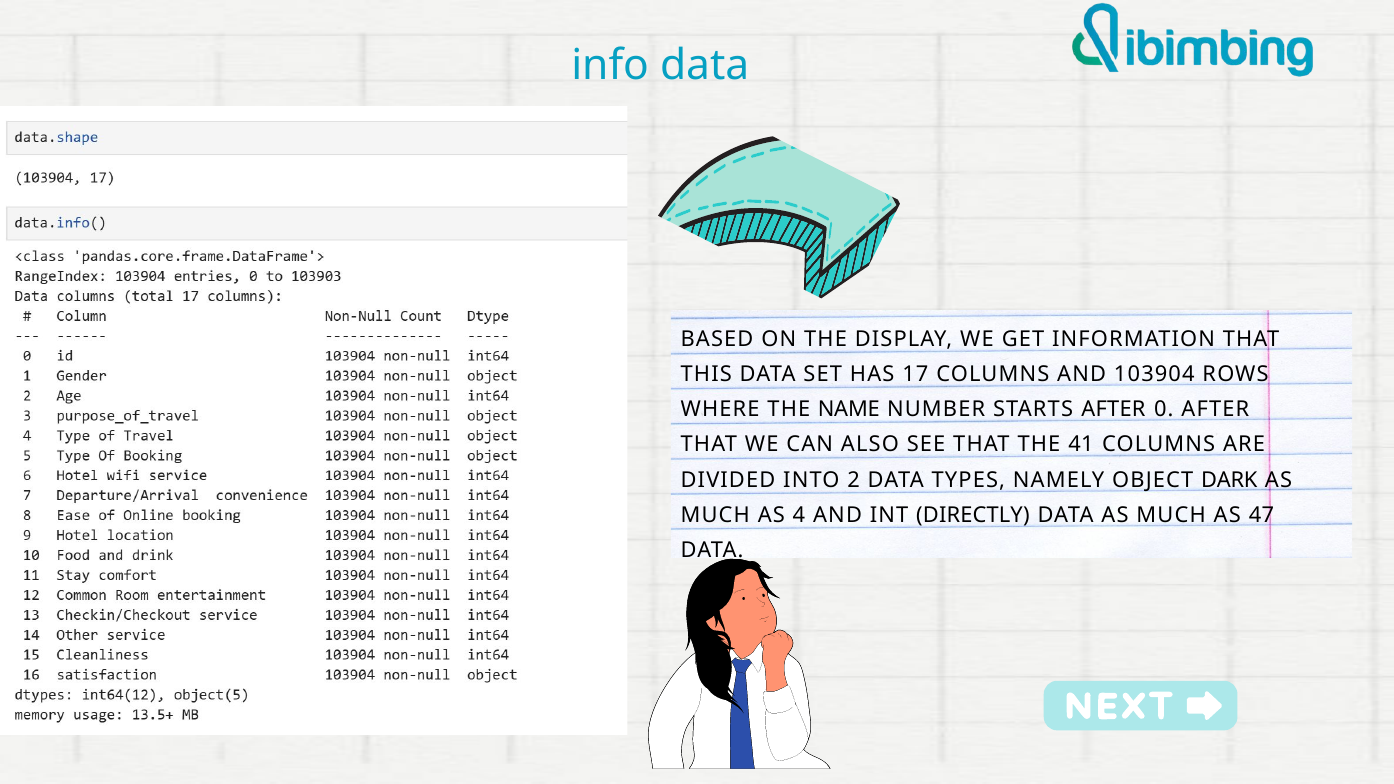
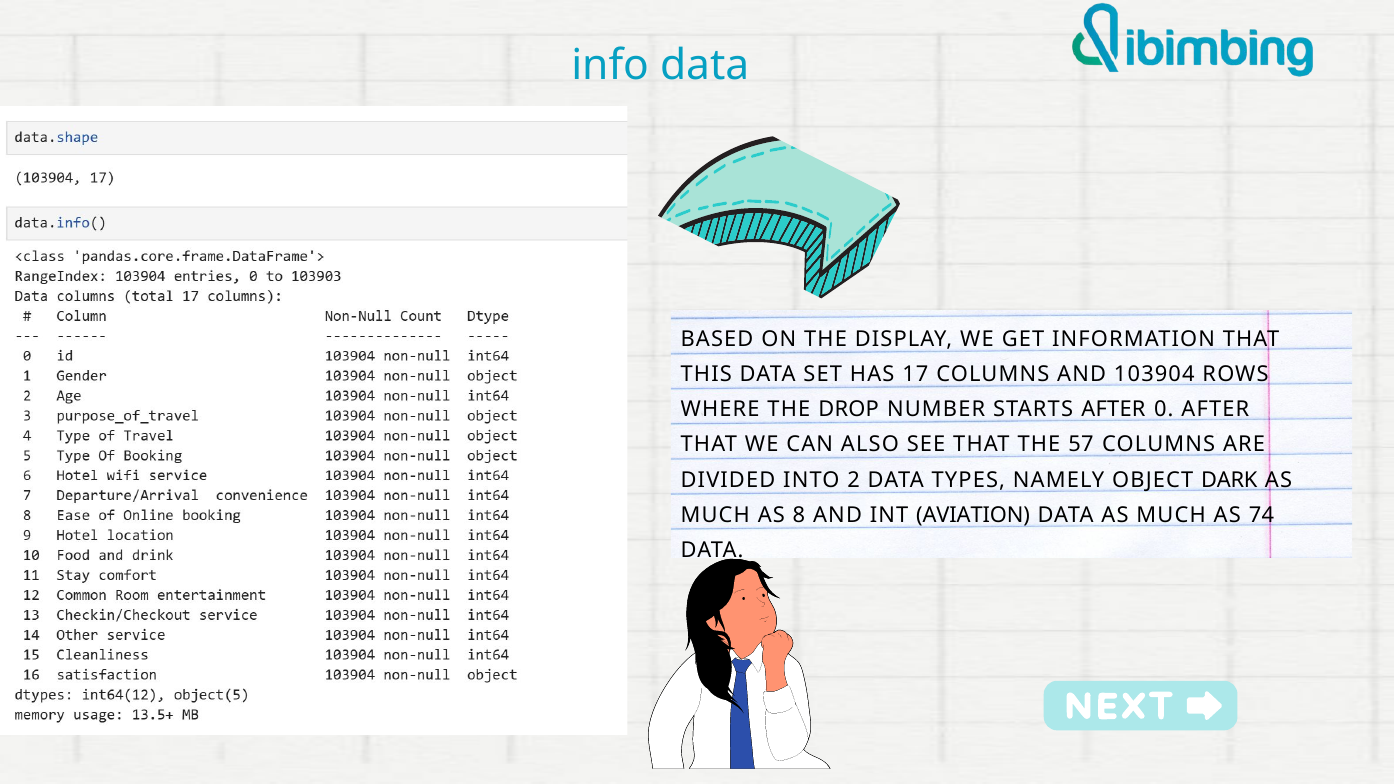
NAME: NAME -> DROP
41: 41 -> 57
4: 4 -> 8
DIRECTLY: DIRECTLY -> AVIATION
47: 47 -> 74
